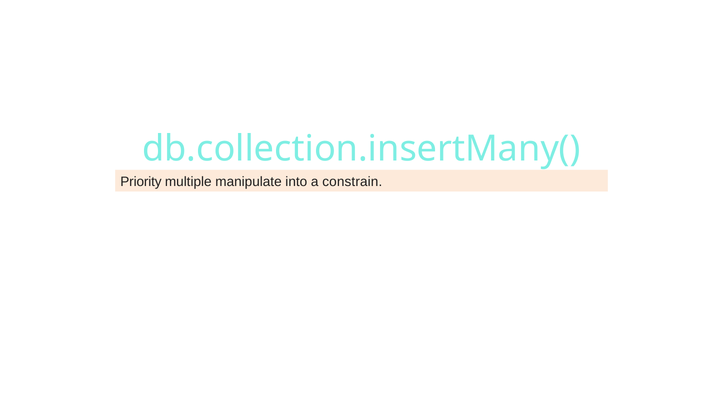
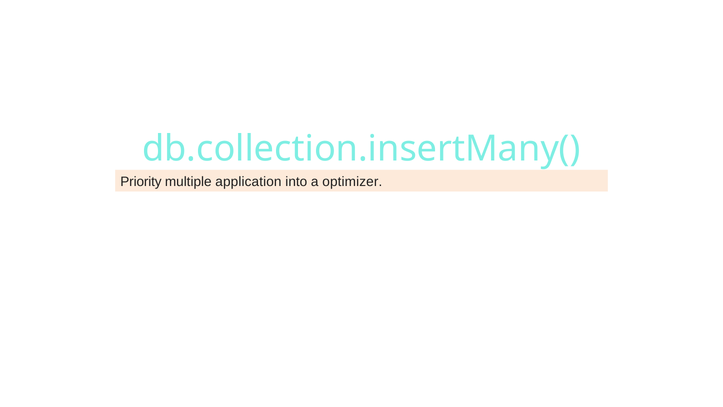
manipulate: manipulate -> application
constrain: constrain -> optimizer
